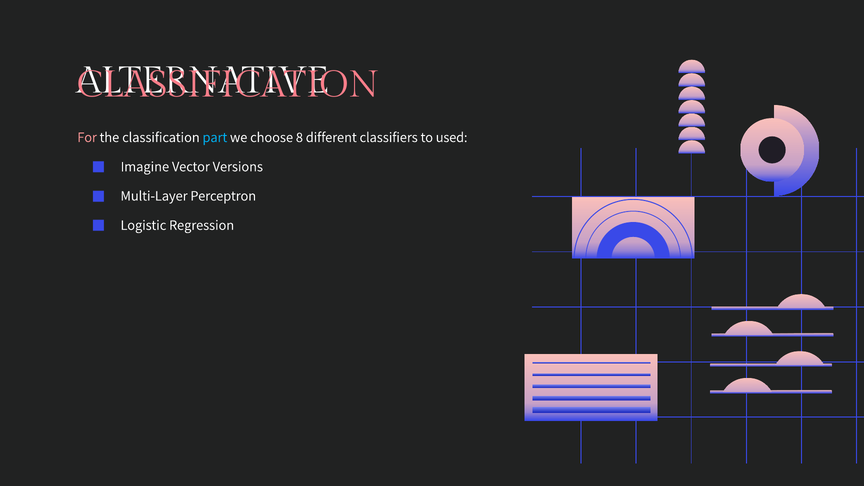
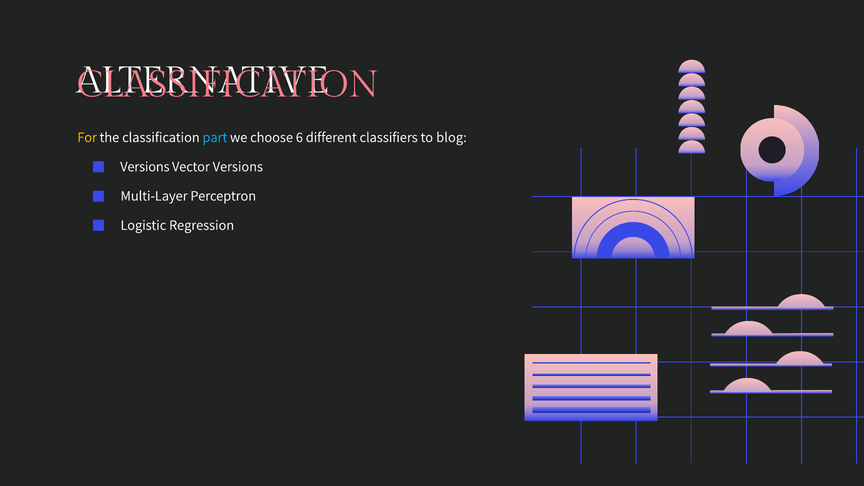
For colour: pink -> yellow
8: 8 -> 6
used: used -> blog
Imagine at (145, 167): Imagine -> Versions
